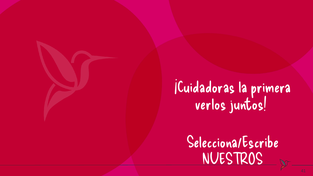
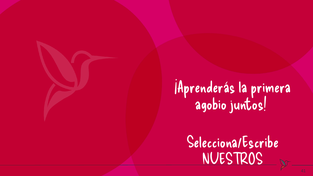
¡Cuidadoras: ¡Cuidadoras -> ¡Aprenderás
verlos: verlos -> agobio
